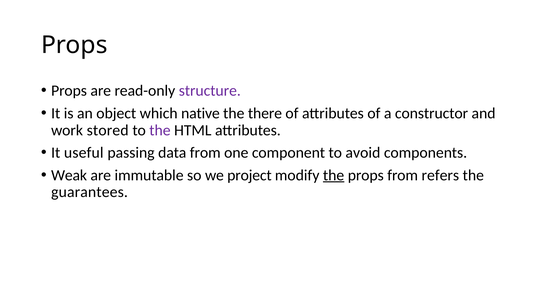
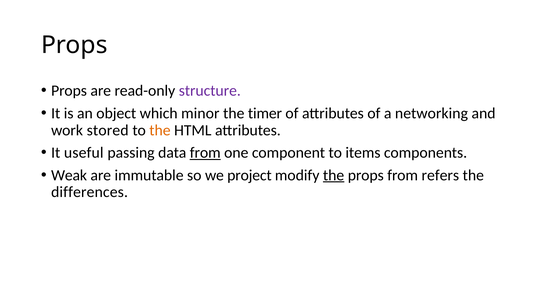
native: native -> minor
there: there -> timer
constructor: constructor -> networking
the at (160, 130) colour: purple -> orange
from at (205, 153) underline: none -> present
avoid: avoid -> items
guarantees: guarantees -> differences
